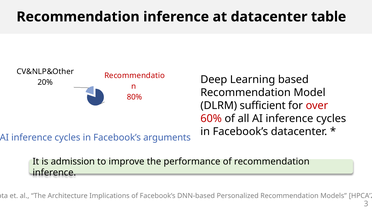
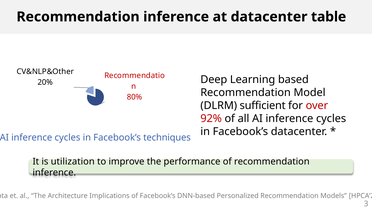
60%: 60% -> 92%
arguments: arguments -> techniques
admission: admission -> utilization
